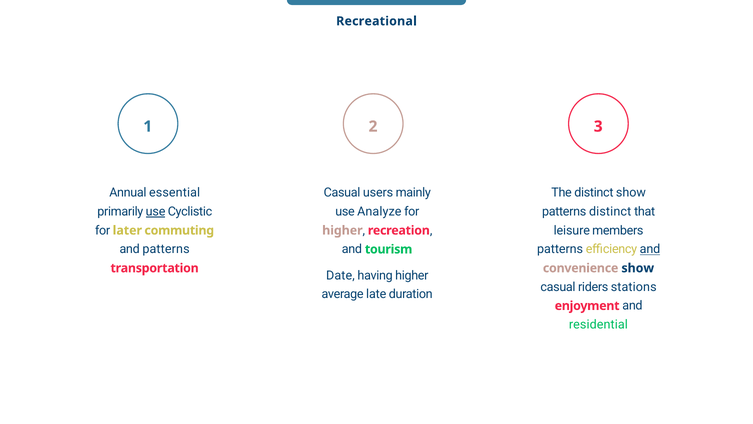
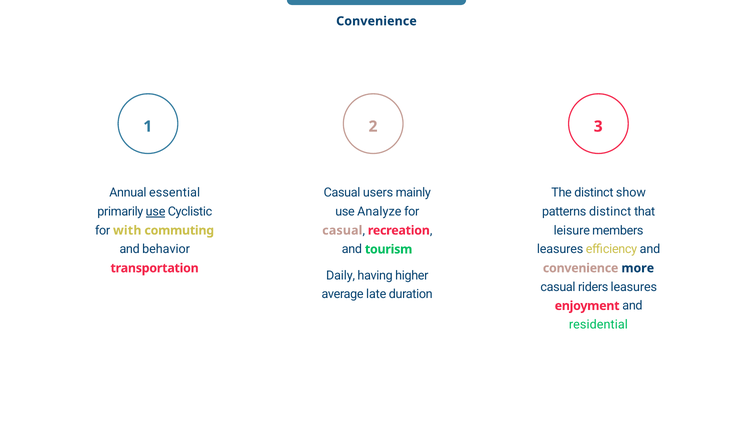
Recreational at (376, 21): Recreational -> Convenience
later: later -> with
higher at (342, 230): higher -> casual
and patterns: patterns -> behavior
patterns at (560, 249): patterns -> leasures
and at (650, 249) underline: present -> none
convenience show: show -> more
Date: Date -> Daily
riders stations: stations -> leasures
